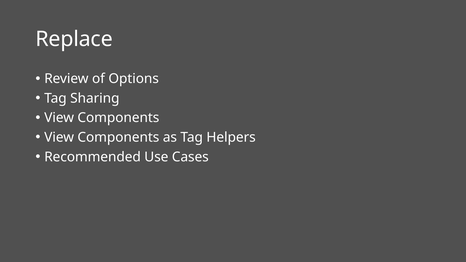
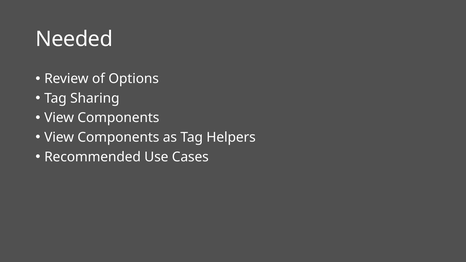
Replace: Replace -> Needed
